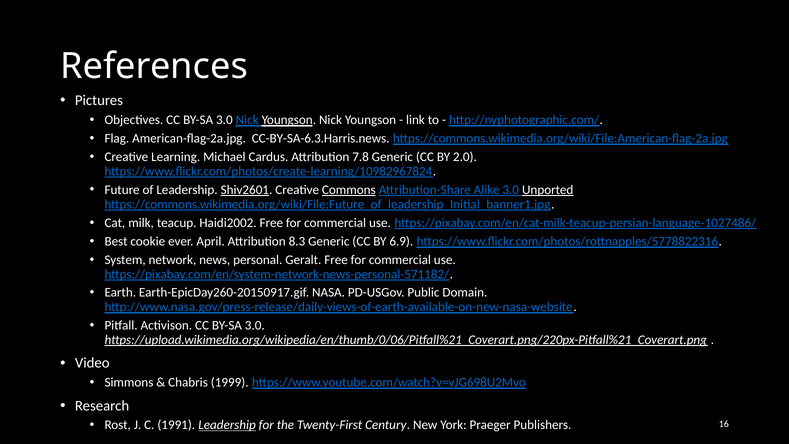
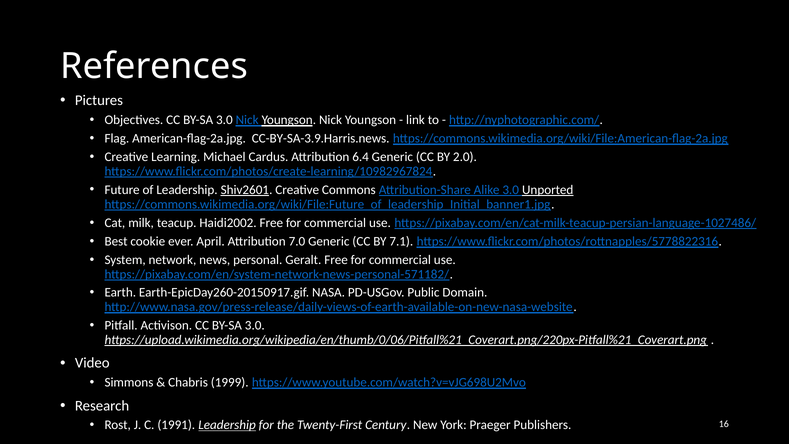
CC-BY-SA-6.3.Harris.news: CC-BY-SA-6.3.Harris.news -> CC-BY-SA-3.9.Harris.news
7.8: 7.8 -> 6.4
Commons underline: present -> none
8.3: 8.3 -> 7.0
6.9: 6.9 -> 7.1
